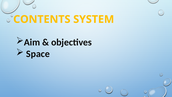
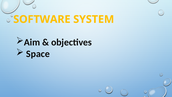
CONTENTS: CONTENTS -> SOFTWARE
